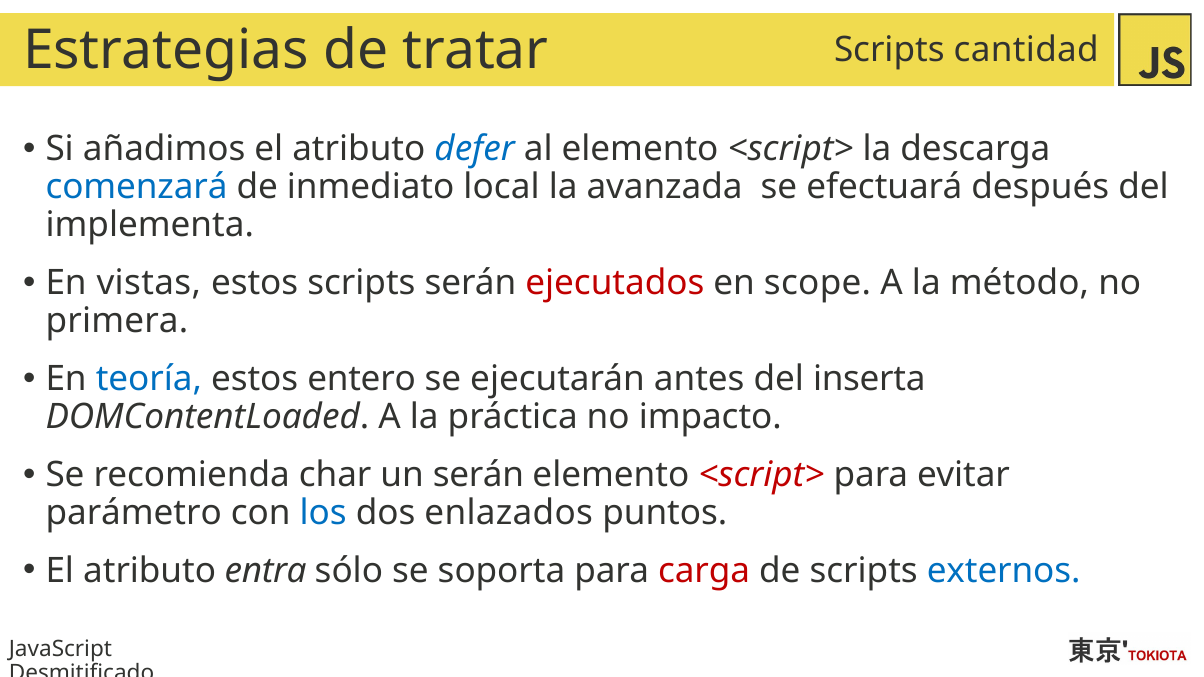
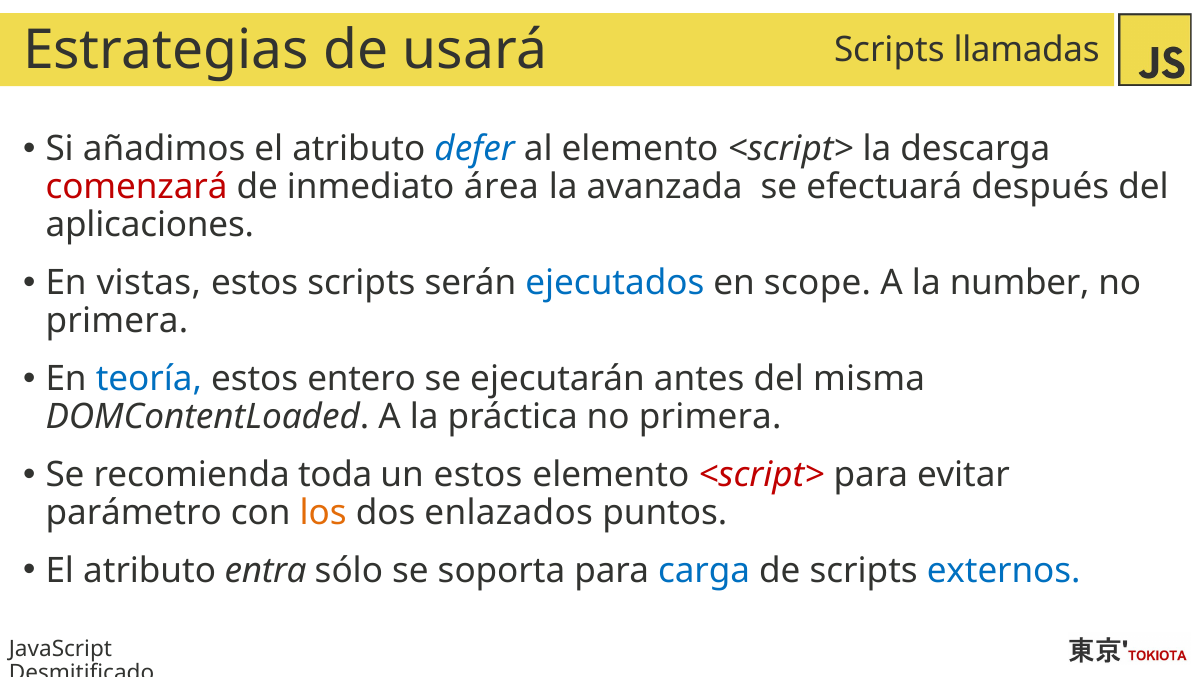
tratar: tratar -> usará
cantidad: cantidad -> llamadas
comenzará colour: blue -> red
local: local -> área
implementa: implementa -> aplicaciones
ejecutados colour: red -> blue
método: método -> number
inserta: inserta -> misma
práctica no impacto: impacto -> primera
char: char -> toda
un serán: serán -> estos
los colour: blue -> orange
carga colour: red -> blue
